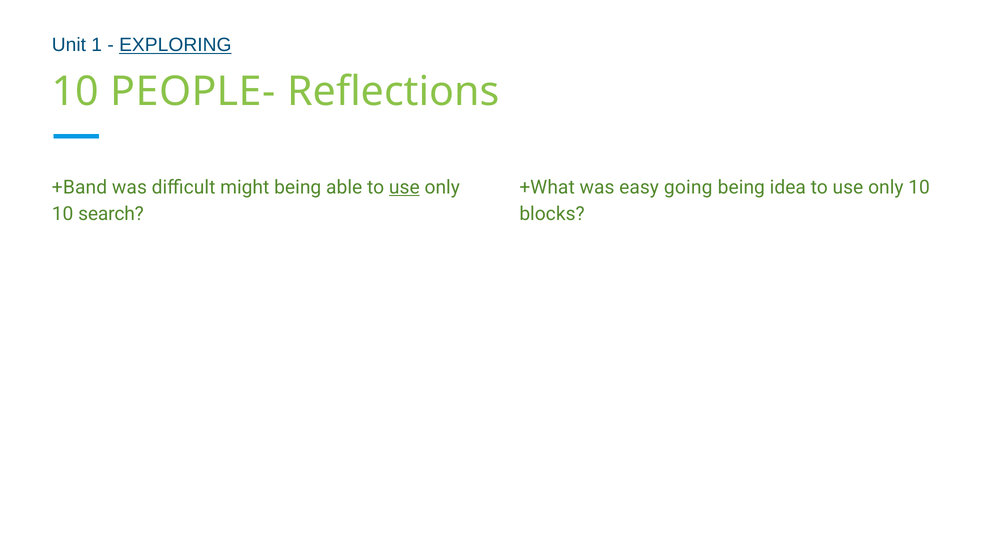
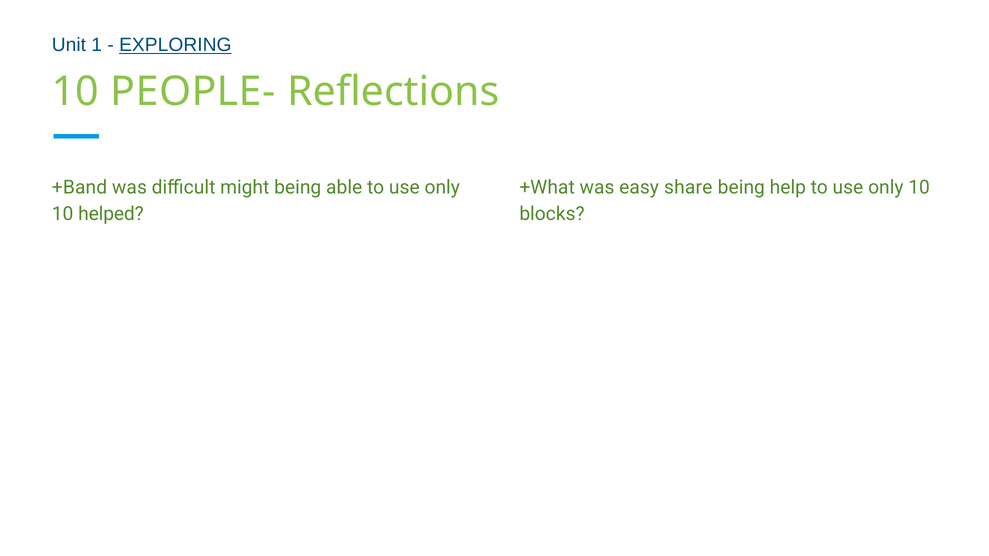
use at (404, 187) underline: present -> none
going: going -> share
idea: idea -> help
search: search -> helped
